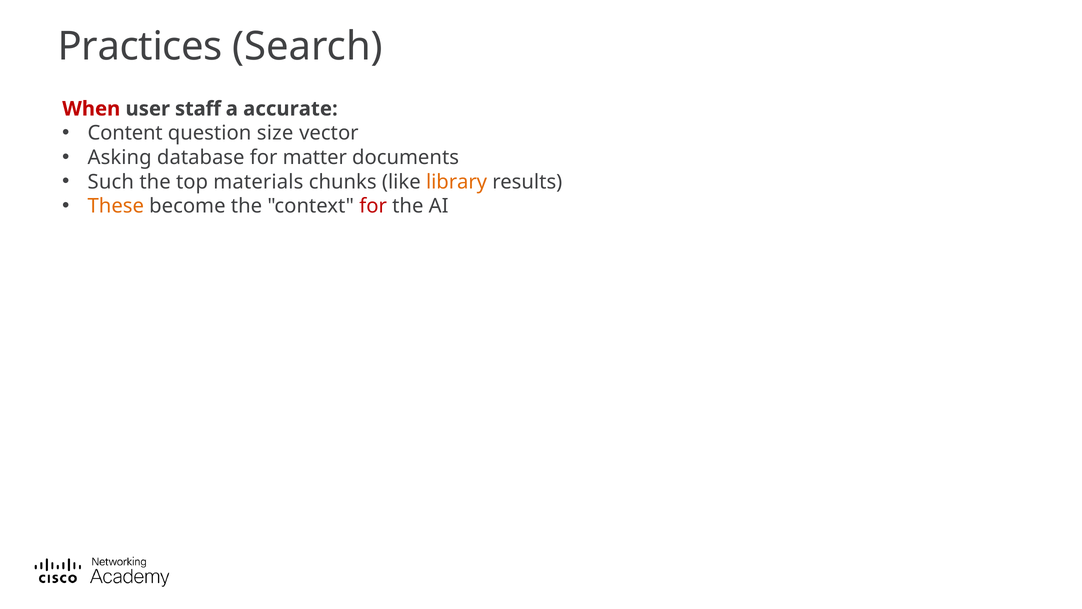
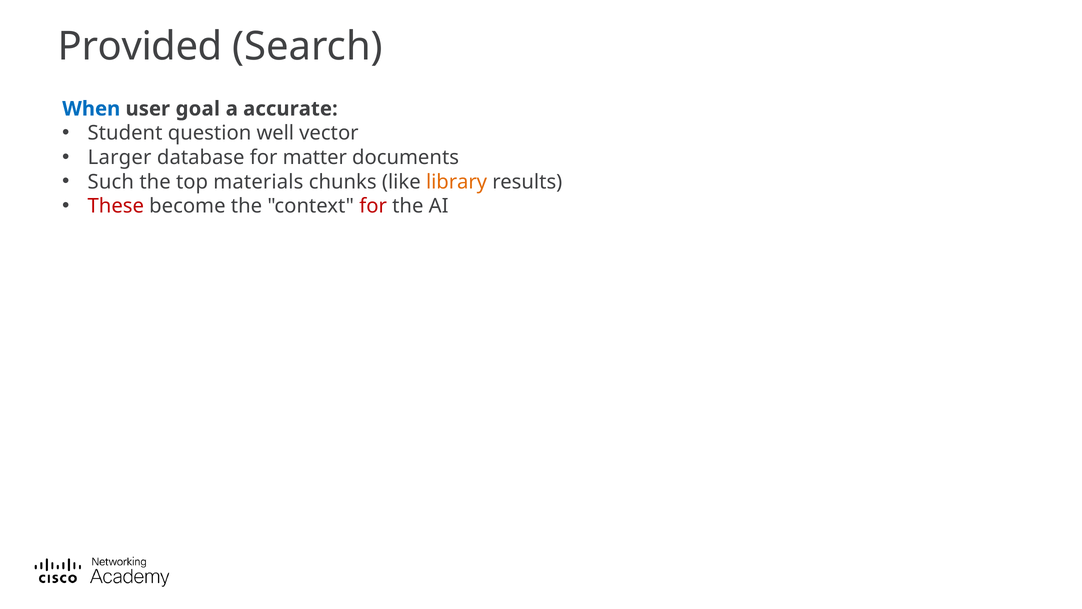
Practices: Practices -> Provided
When colour: red -> blue
staff: staff -> goal
Content: Content -> Student
size: size -> well
Asking: Asking -> Larger
These colour: orange -> red
